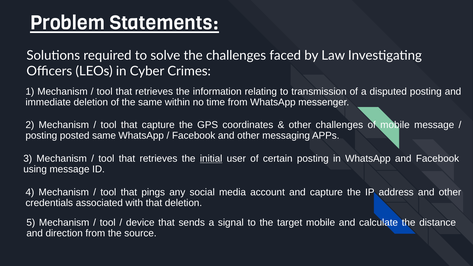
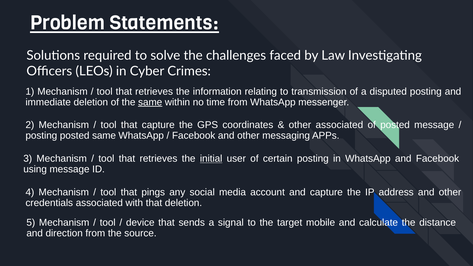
same at (150, 102) underline: none -> present
other challenges: challenges -> associated
of mobile: mobile -> posted
